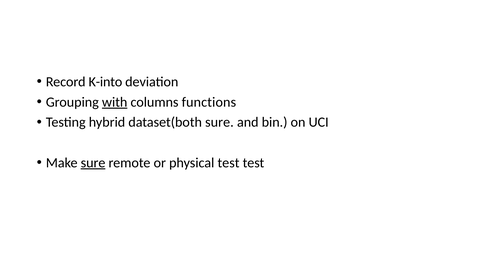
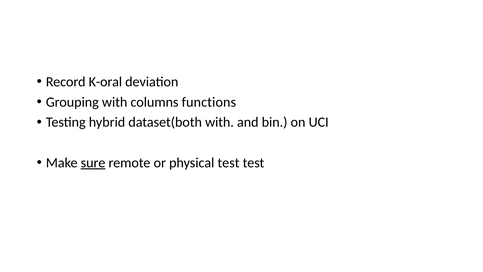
K-into: K-into -> K-oral
with at (115, 102) underline: present -> none
dataset(both sure: sure -> with
